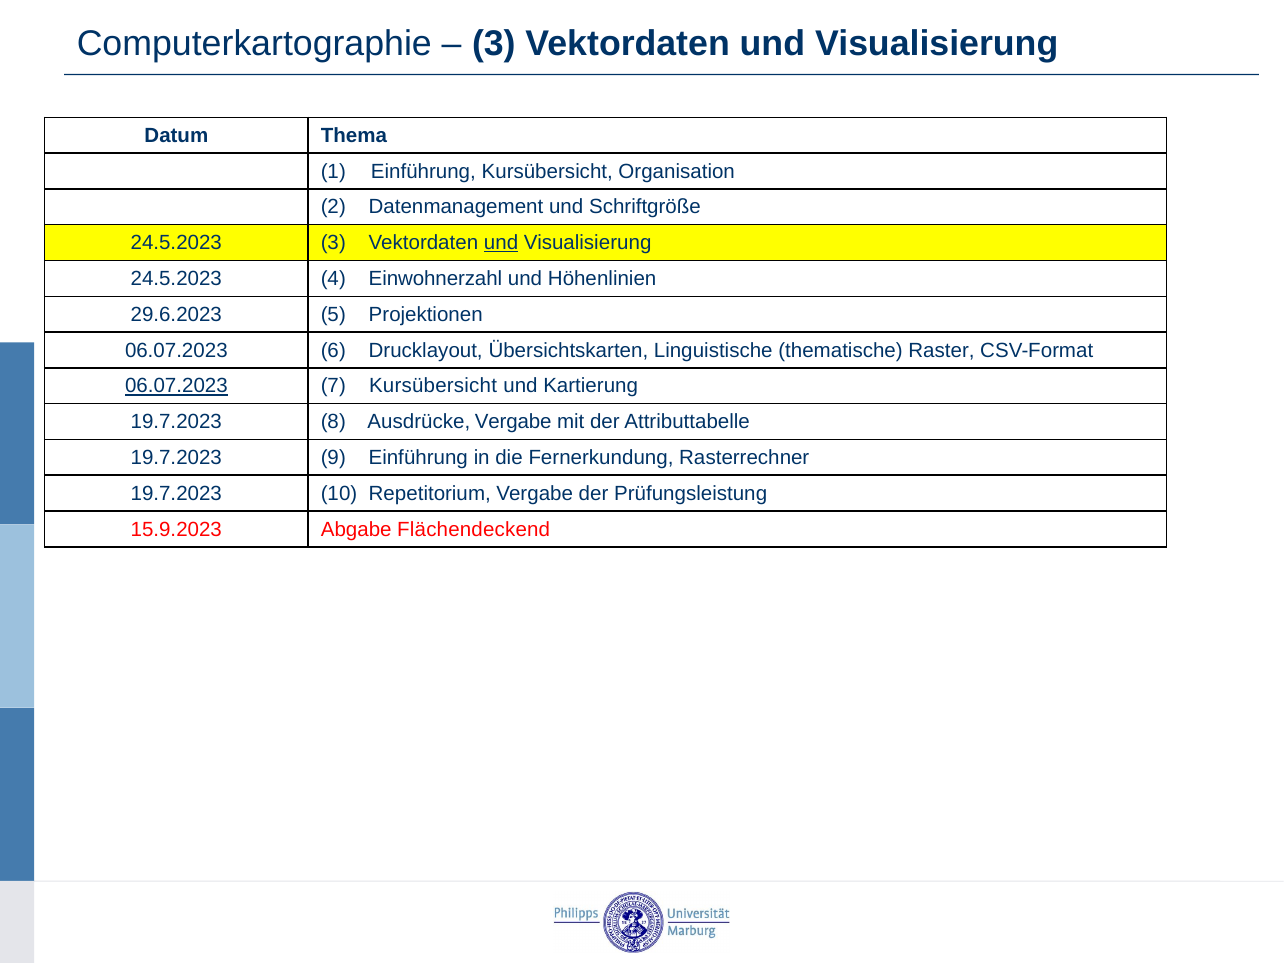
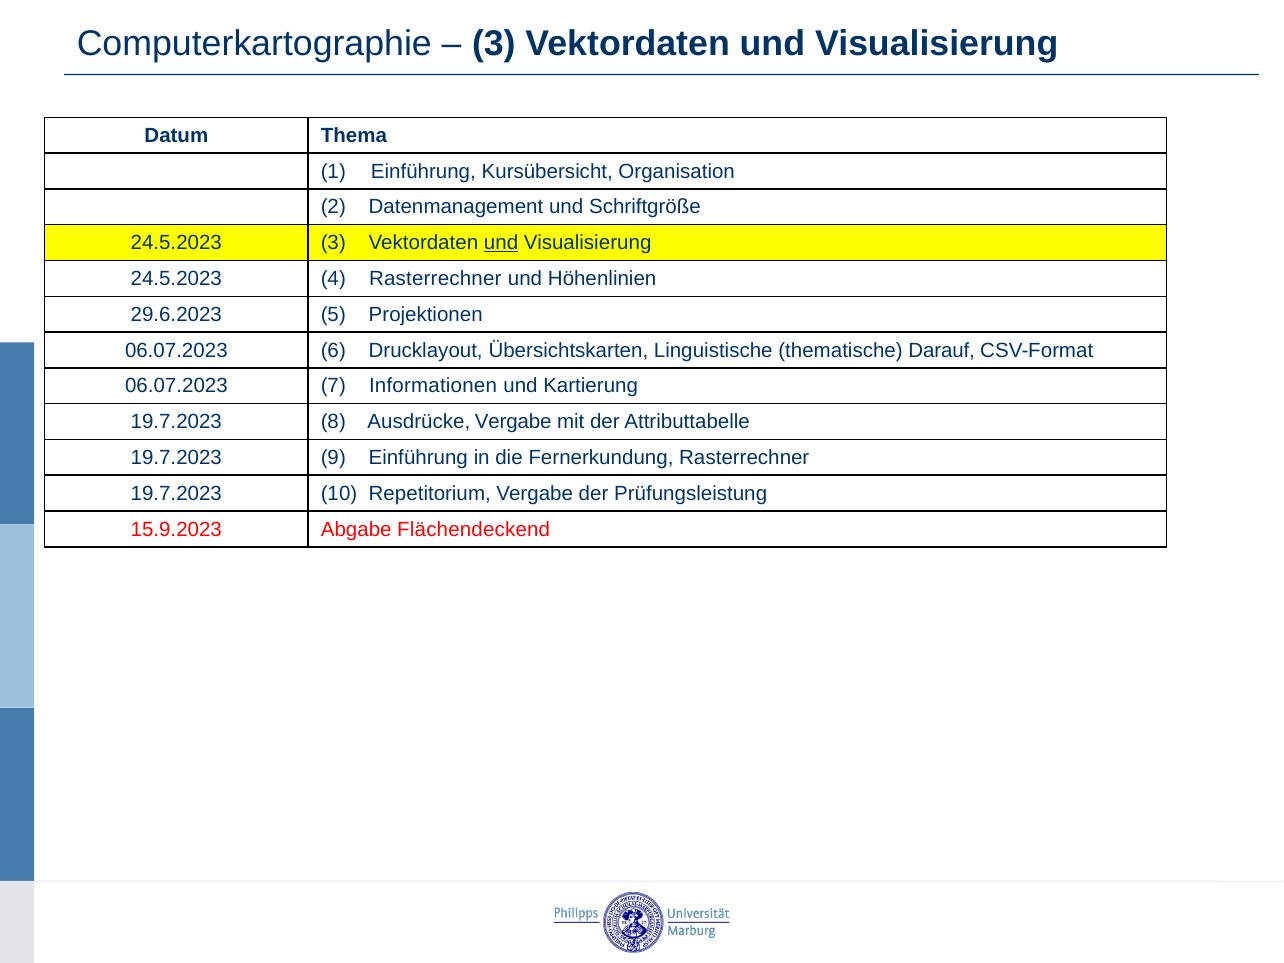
4 Einwohnerzahl: Einwohnerzahl -> Rasterrechner
Raster: Raster -> Darauf
06.07.2023 at (176, 386) underline: present -> none
7 Kursübersicht: Kursübersicht -> Informationen
